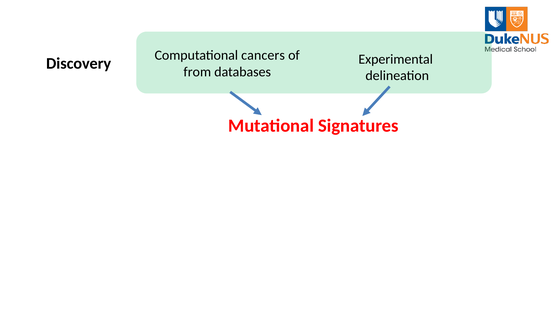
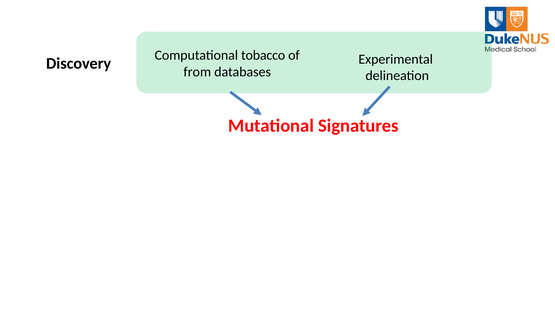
cancers: cancers -> tobacco
